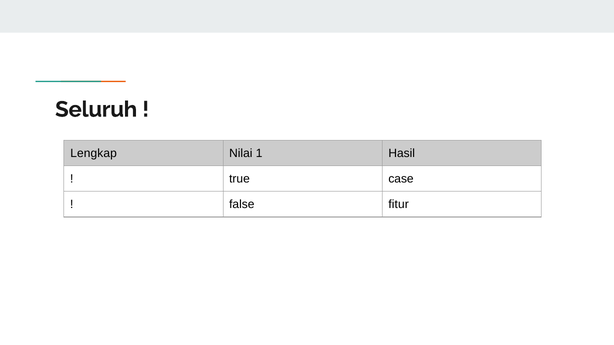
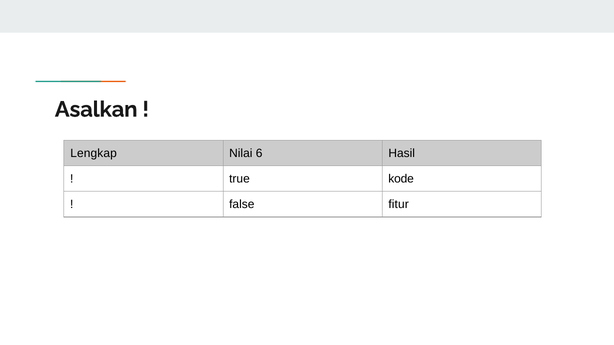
Seluruh: Seluruh -> Asalkan
1: 1 -> 6
case: case -> kode
